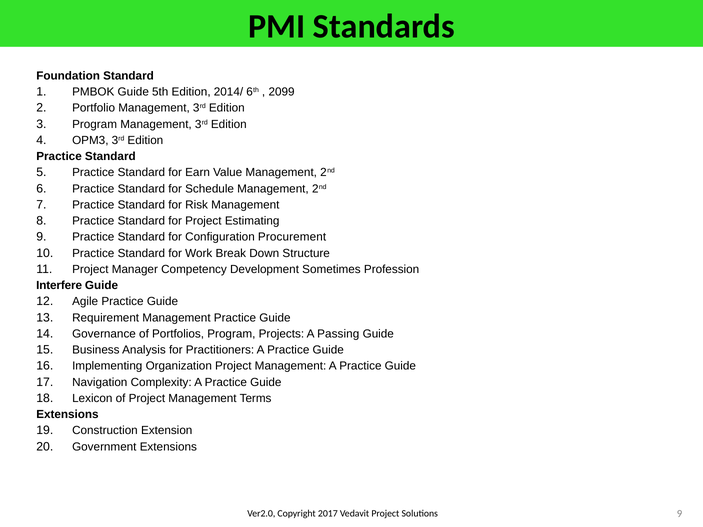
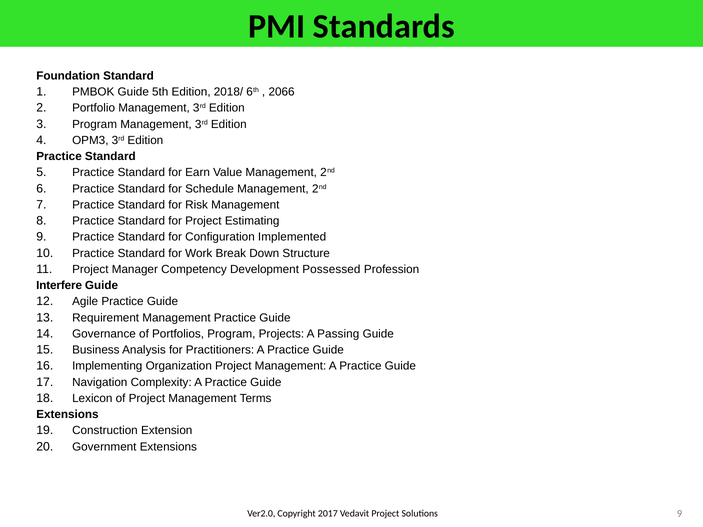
2014/: 2014/ -> 2018/
2099: 2099 -> 2066
Procurement: Procurement -> Implemented
Sometimes: Sometimes -> Possessed
